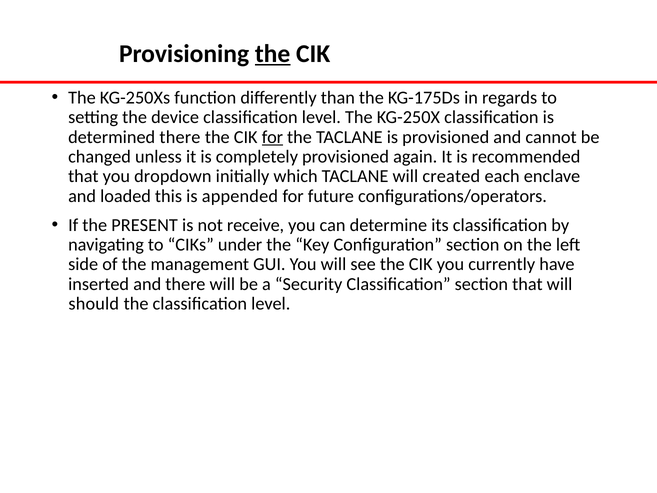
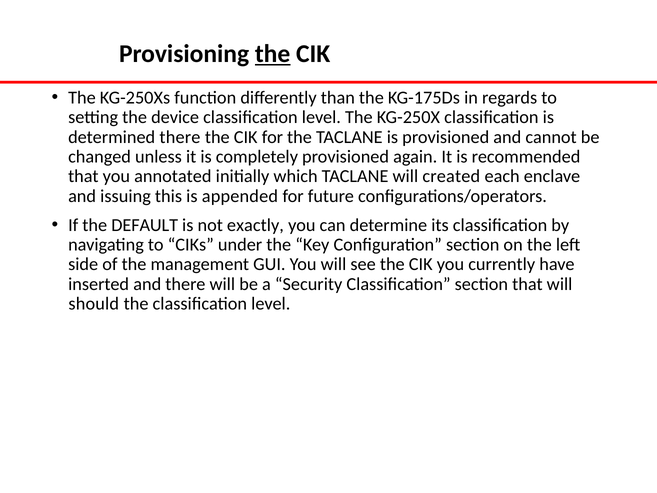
for at (272, 137) underline: present -> none
dropdown: dropdown -> annotated
loaded: loaded -> issuing
PRESENT: PRESENT -> DEFAULT
receive: receive -> exactly
